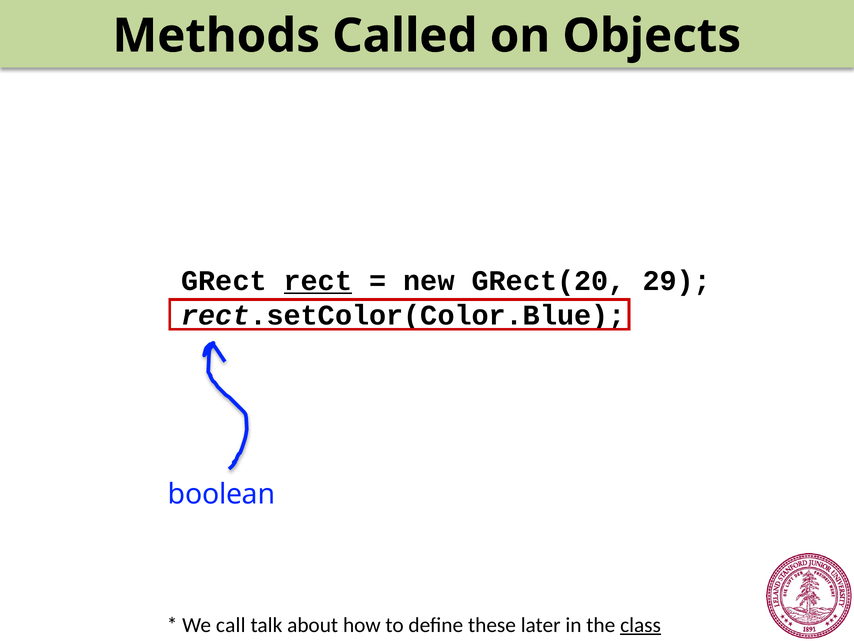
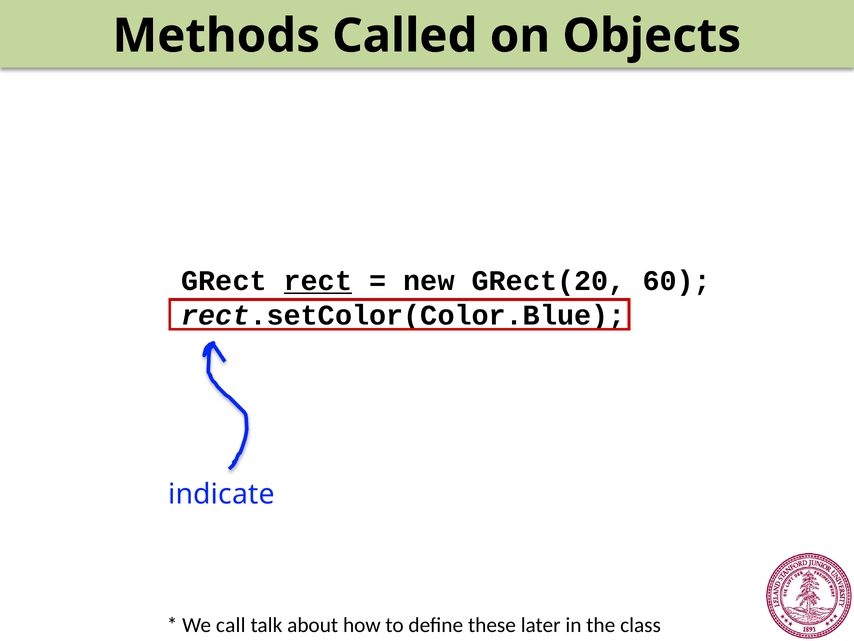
29: 29 -> 60
boolean: boolean -> indicate
class underline: present -> none
